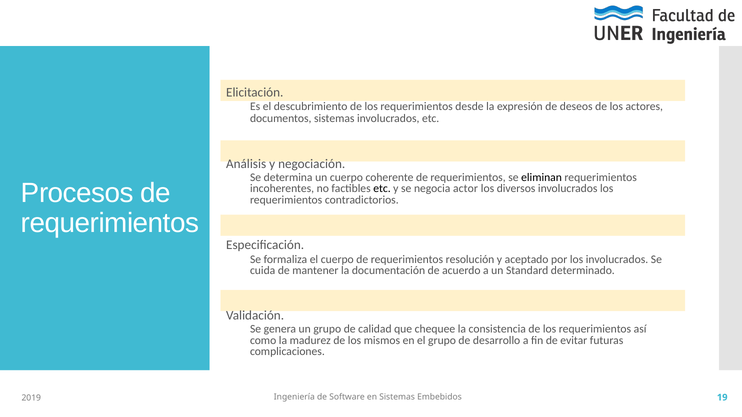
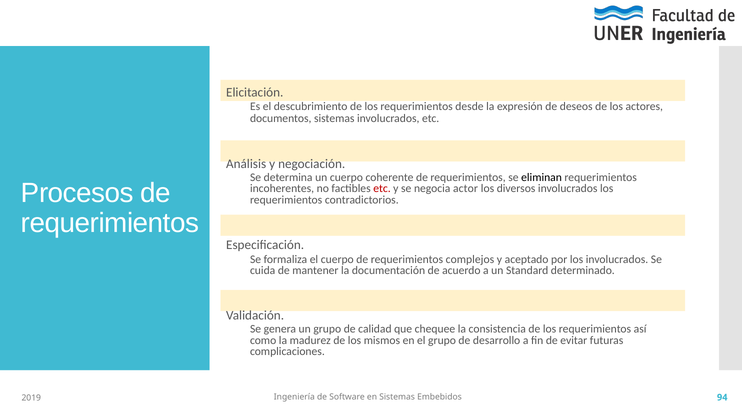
etc at (382, 189) colour: black -> red
resolución: resolución -> complejos
19: 19 -> 94
